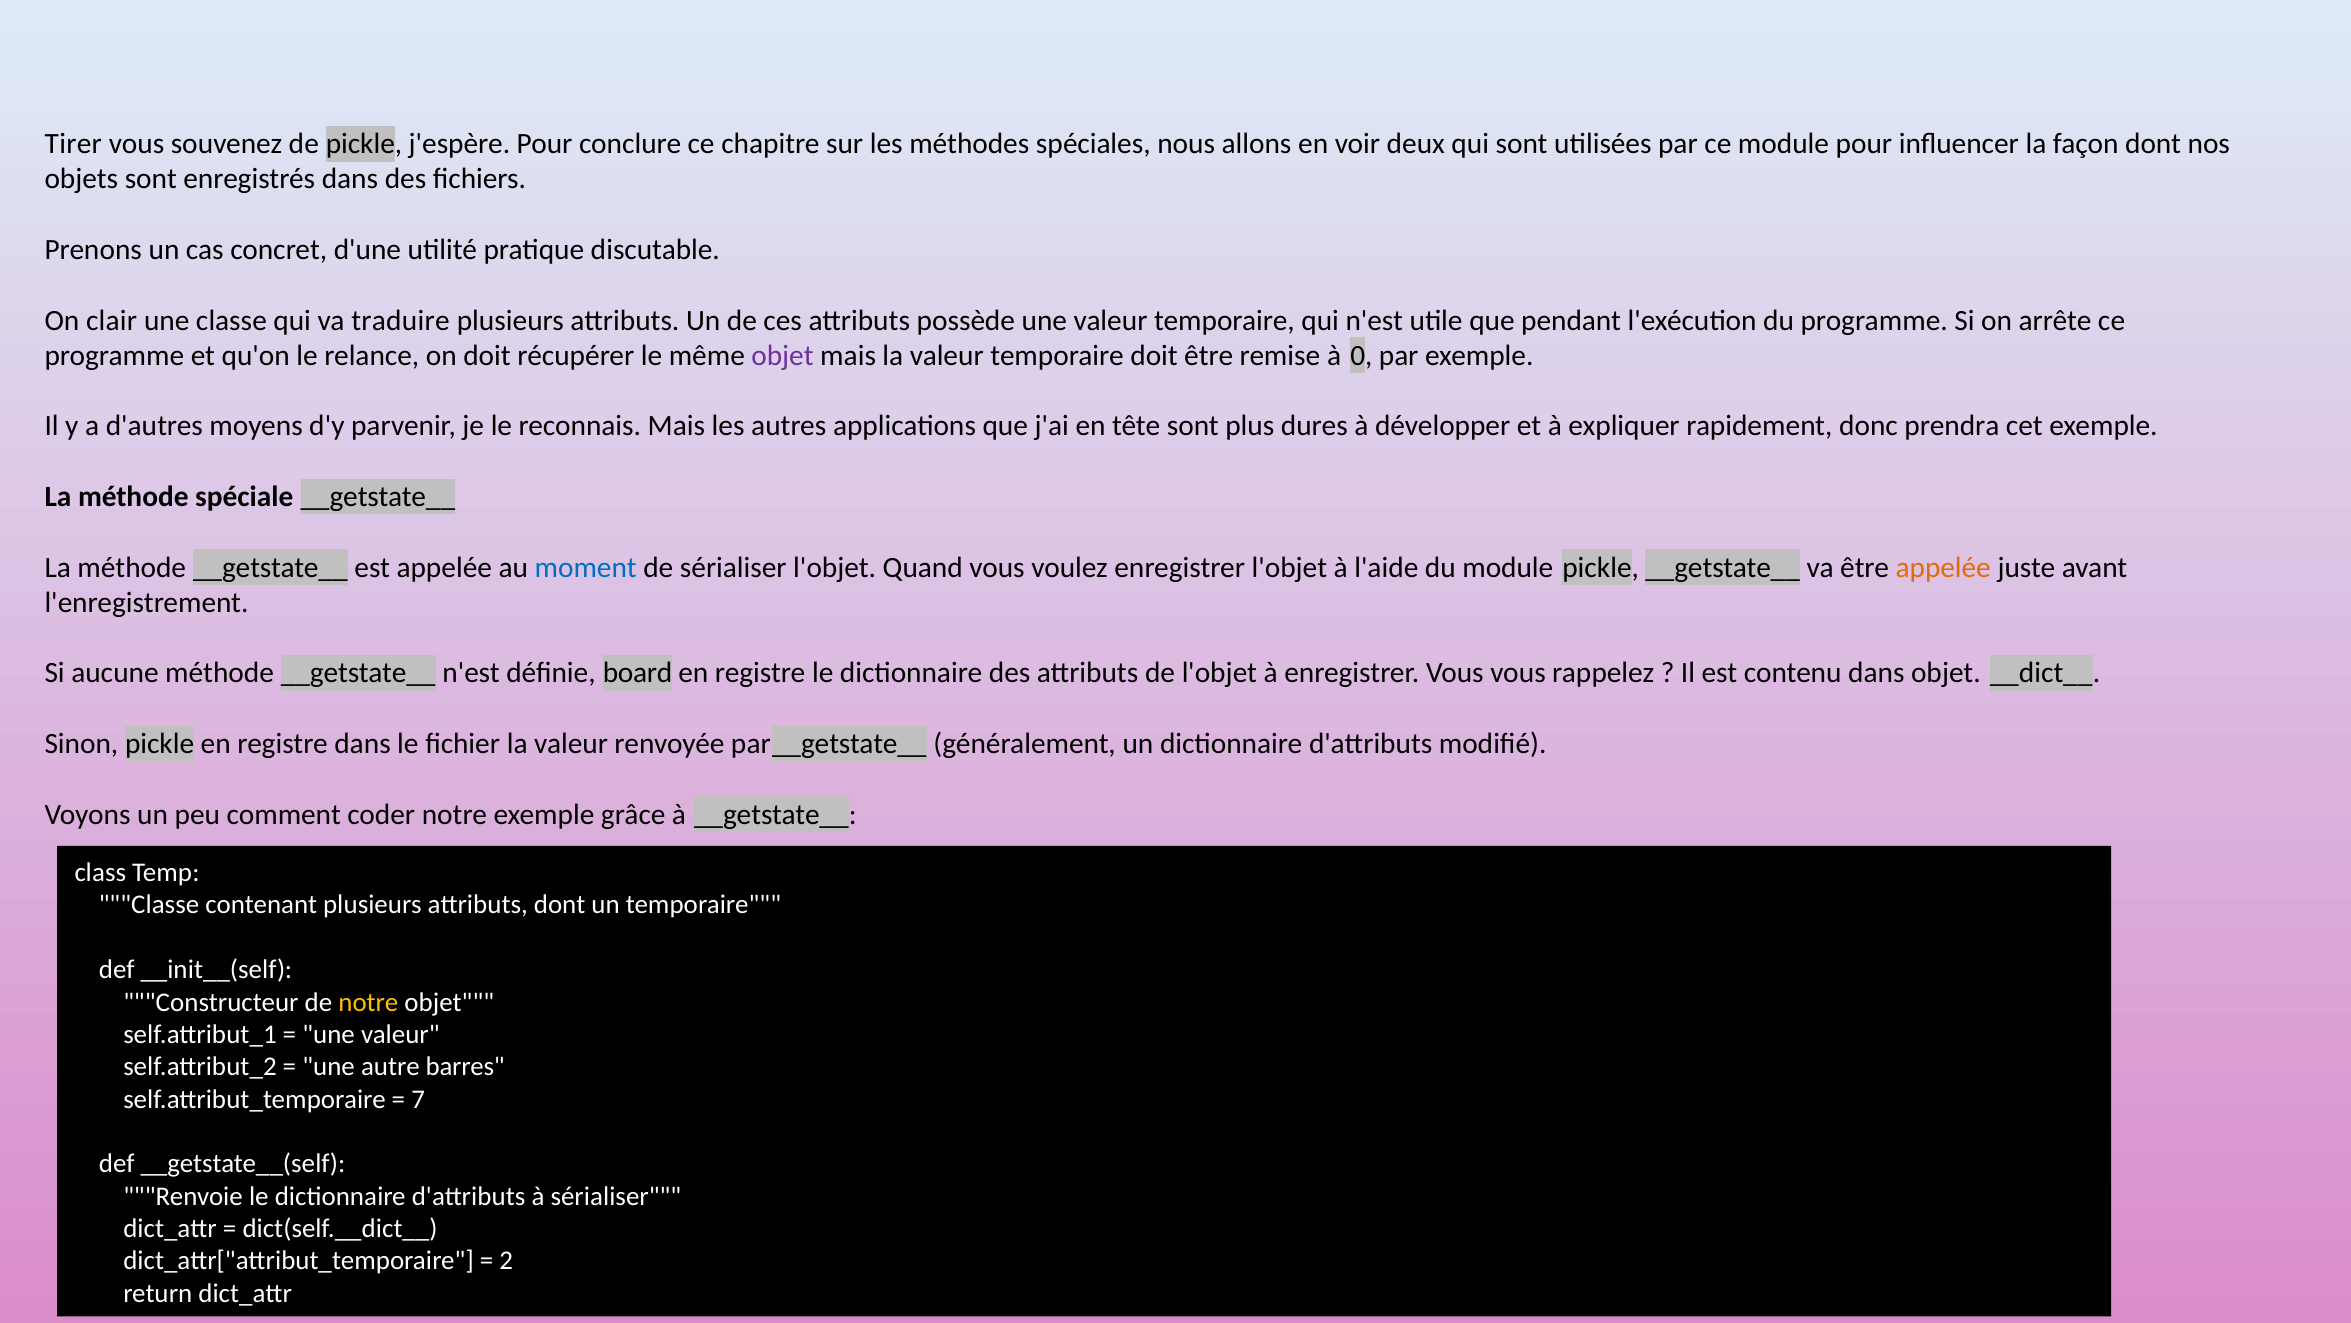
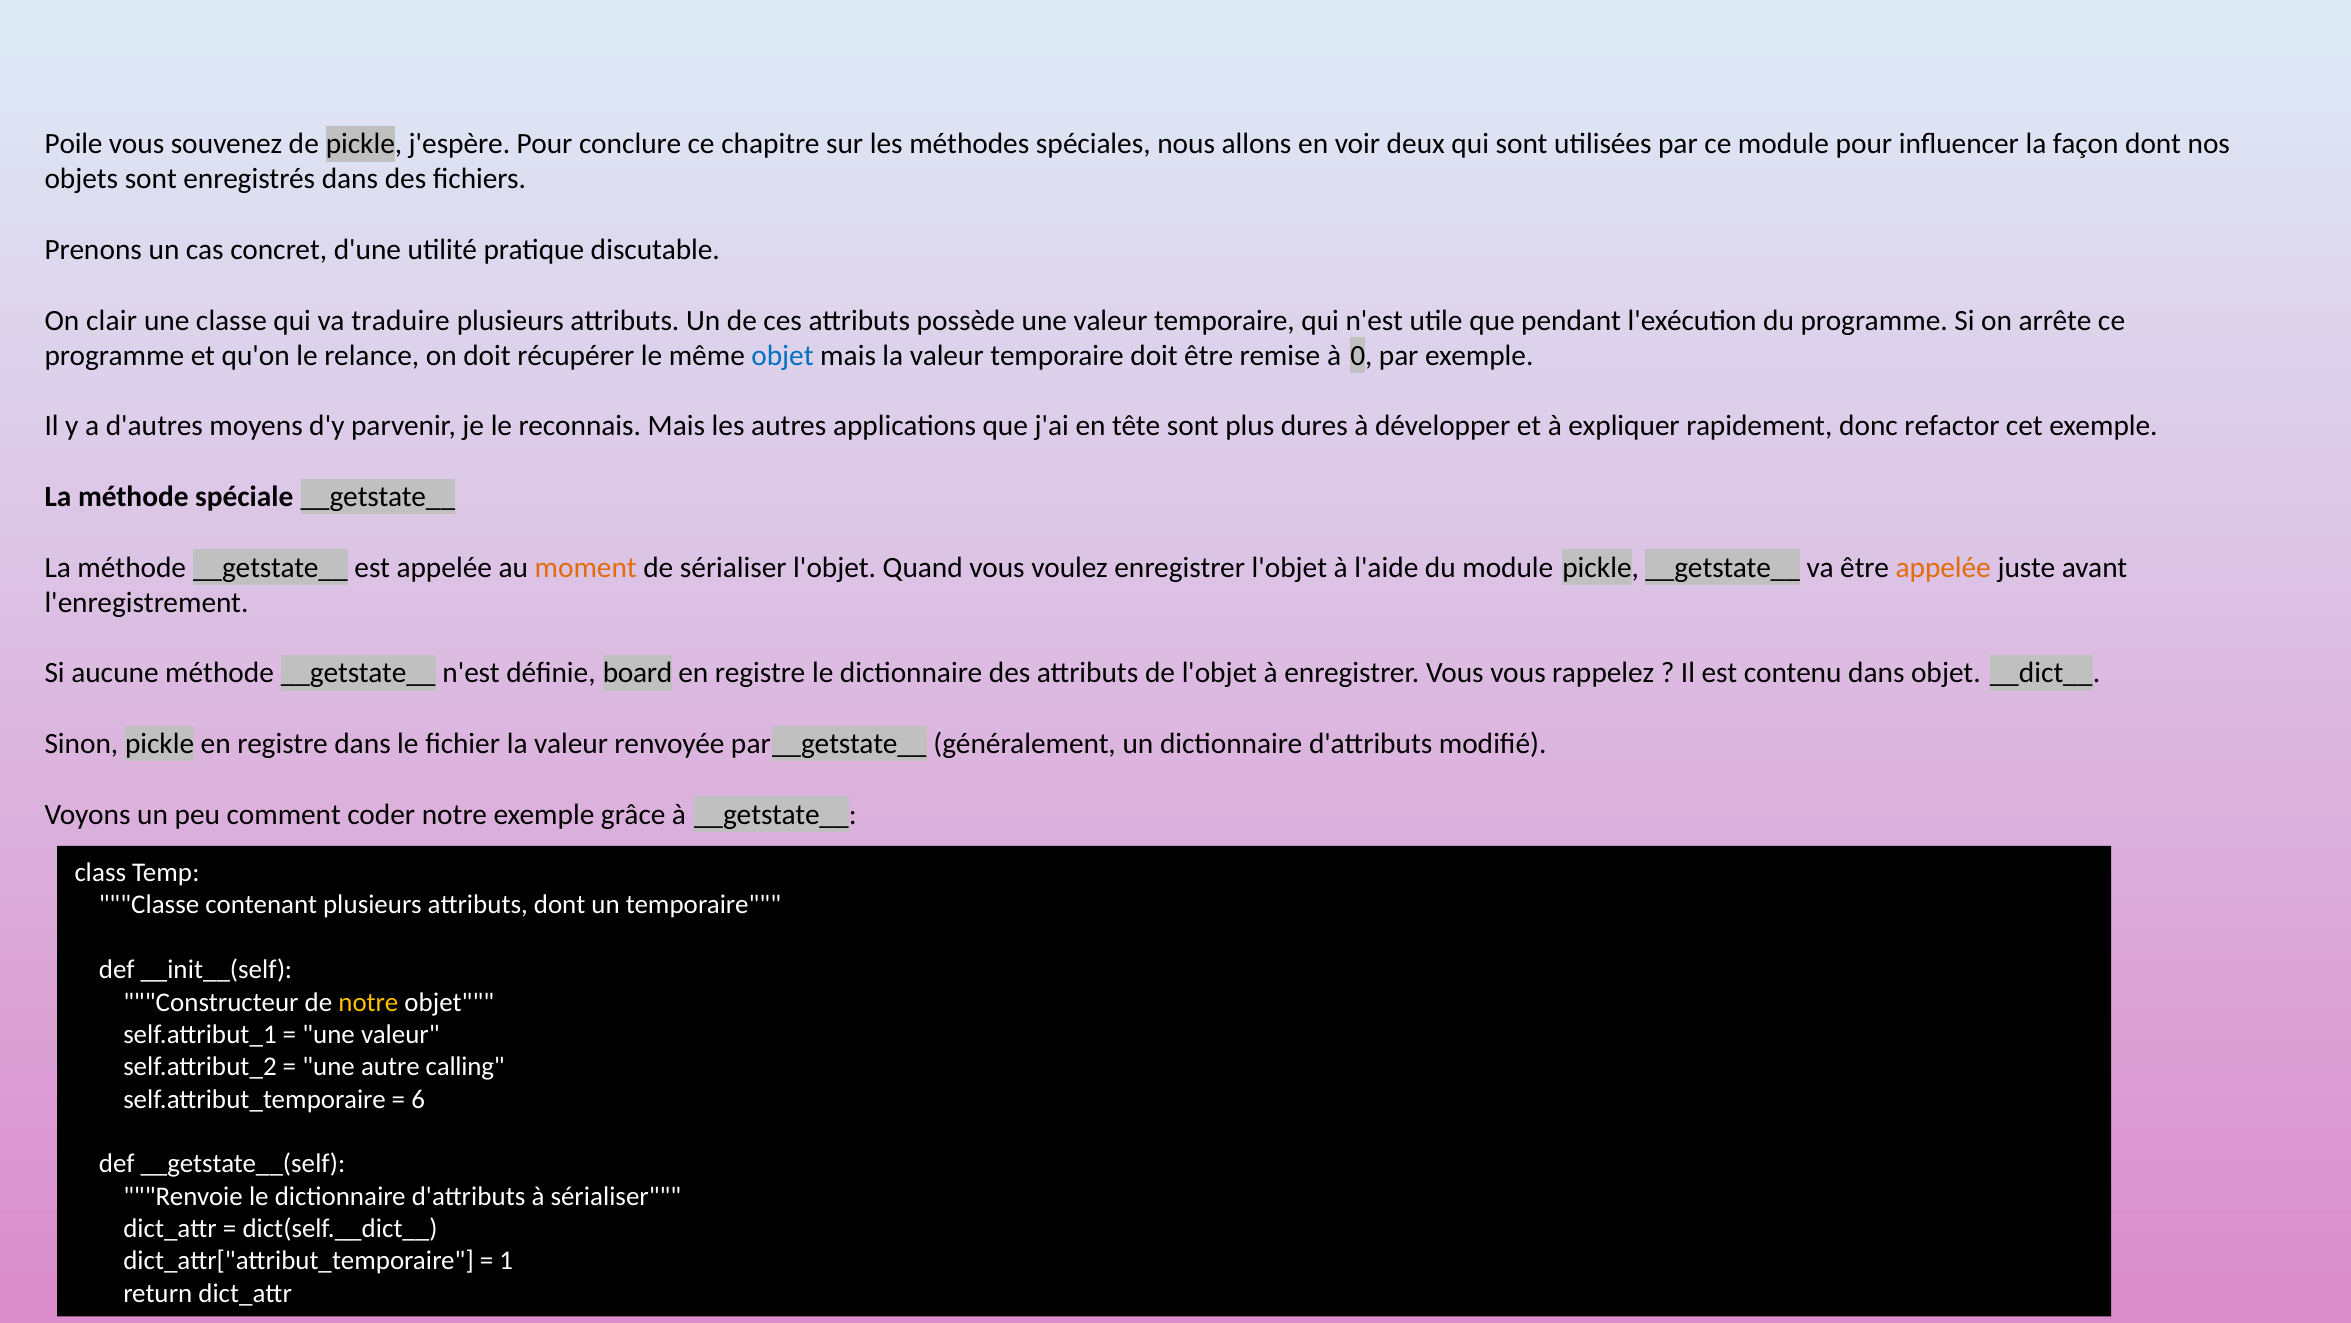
Tirer: Tirer -> Poile
objet at (782, 356) colour: purple -> blue
prendra: prendra -> refactor
moment colour: blue -> orange
barres: barres -> calling
7: 7 -> 6
2: 2 -> 1
